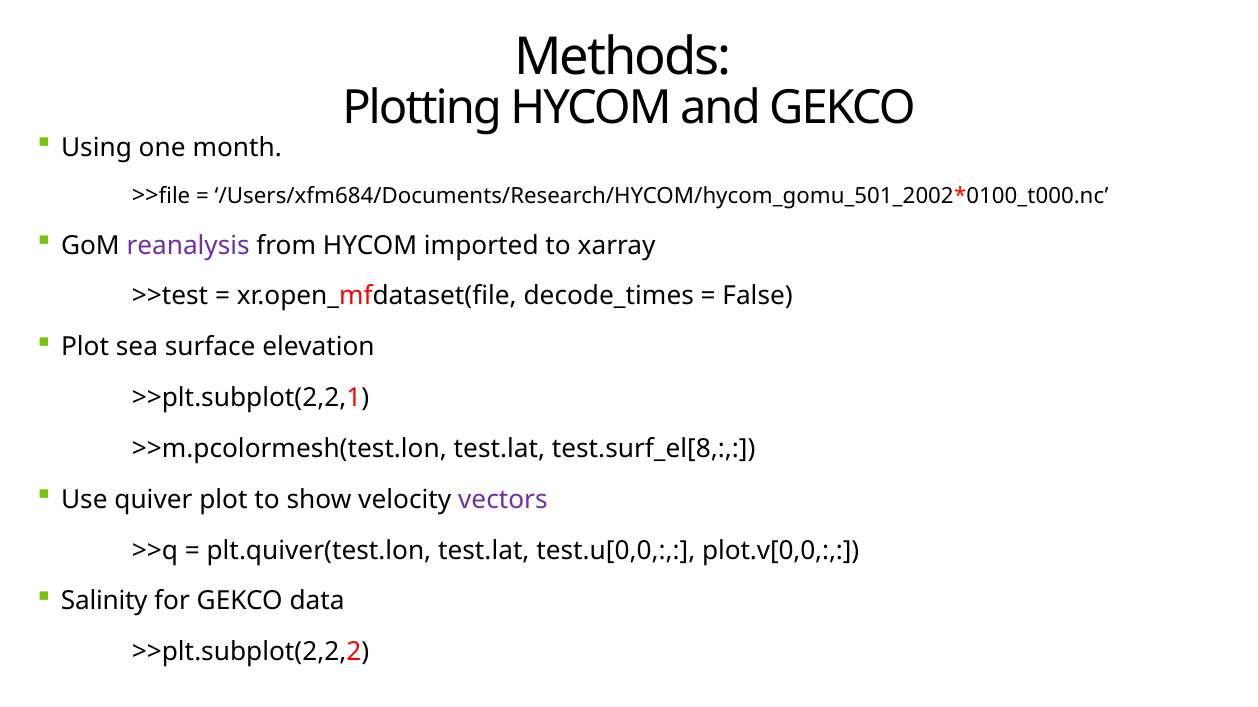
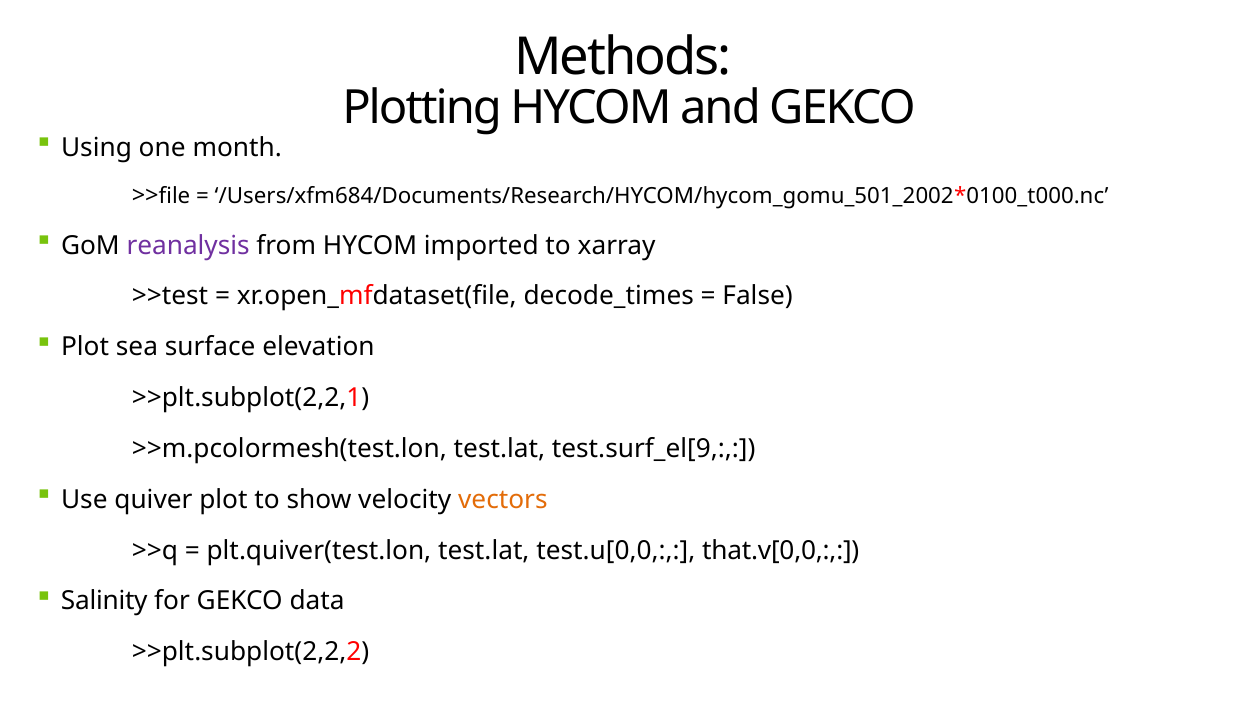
test.surf_el[8: test.surf_el[8 -> test.surf_el[9
vectors colour: purple -> orange
plot.v[0,0: plot.v[0,0 -> that.v[0,0
